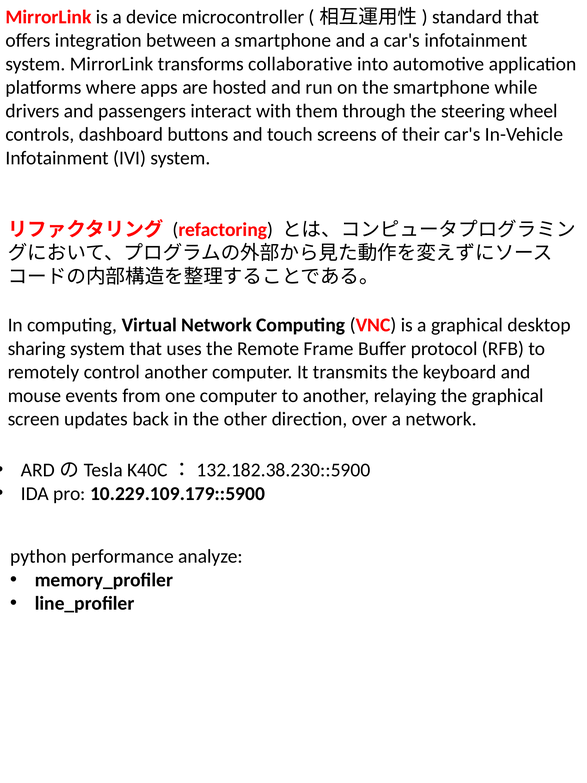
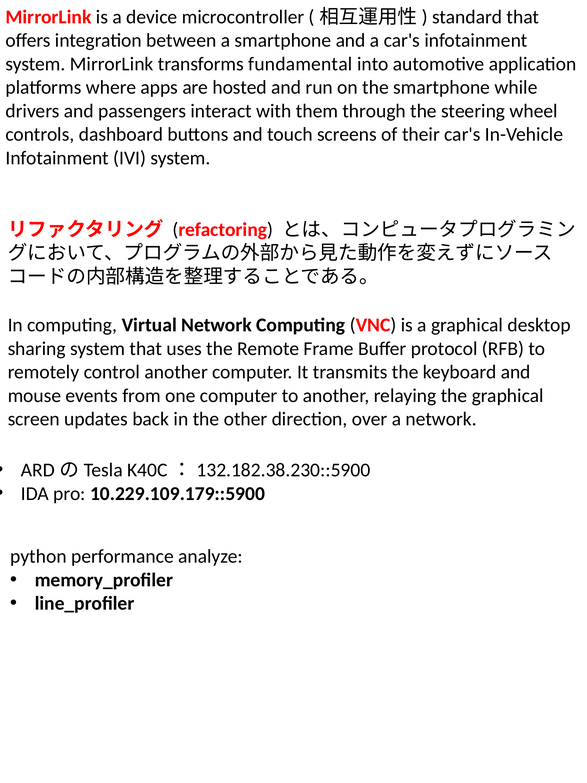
collaborative: collaborative -> fundamental
